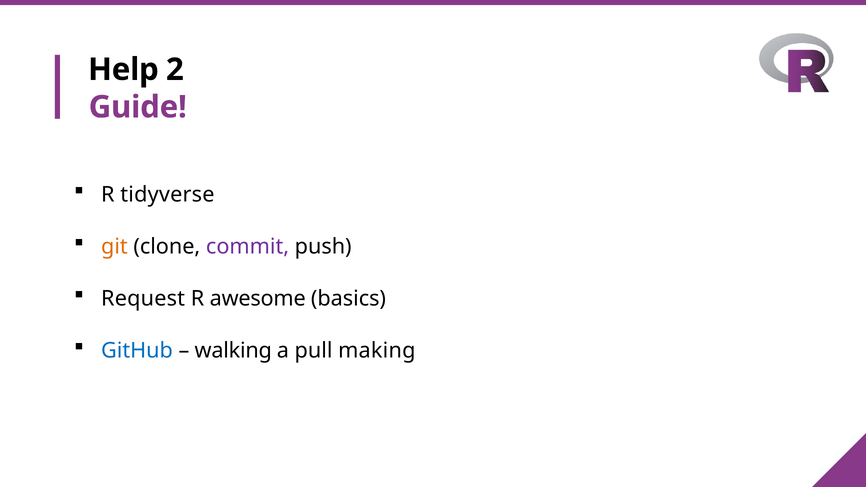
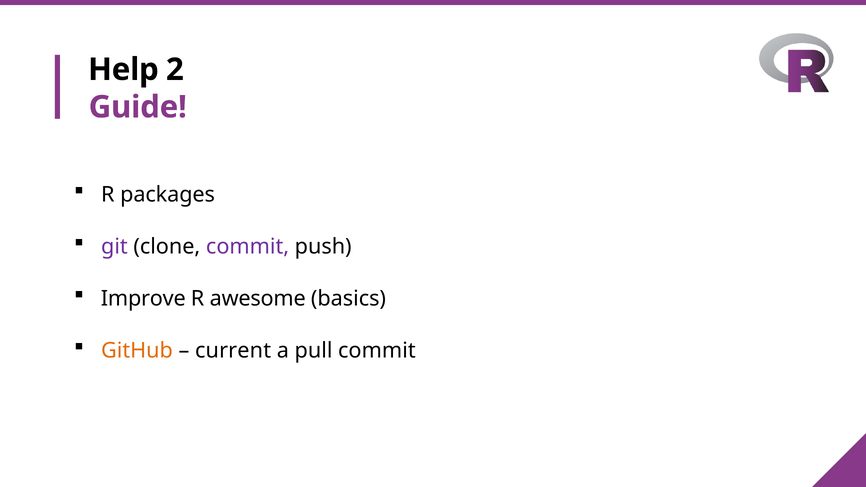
tidyverse: tidyverse -> packages
git colour: orange -> purple
Request: Request -> Improve
GitHub colour: blue -> orange
walking: walking -> current
pull making: making -> commit
